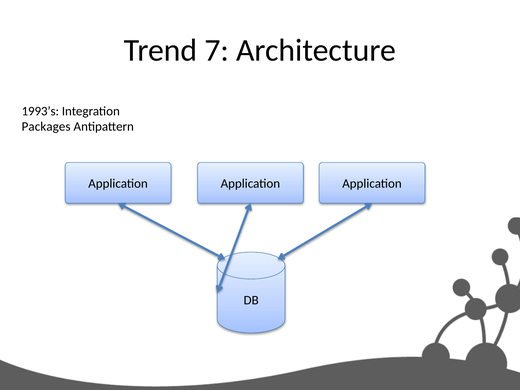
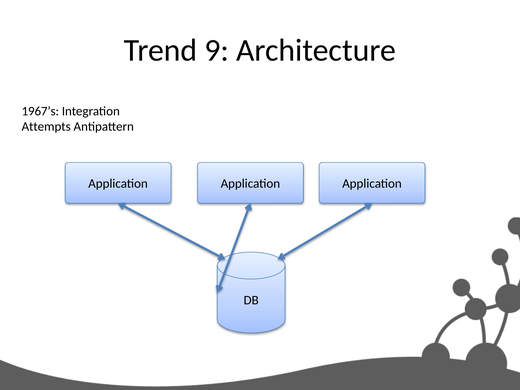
7: 7 -> 9
1993’s: 1993’s -> 1967’s
Packages: Packages -> Attempts
